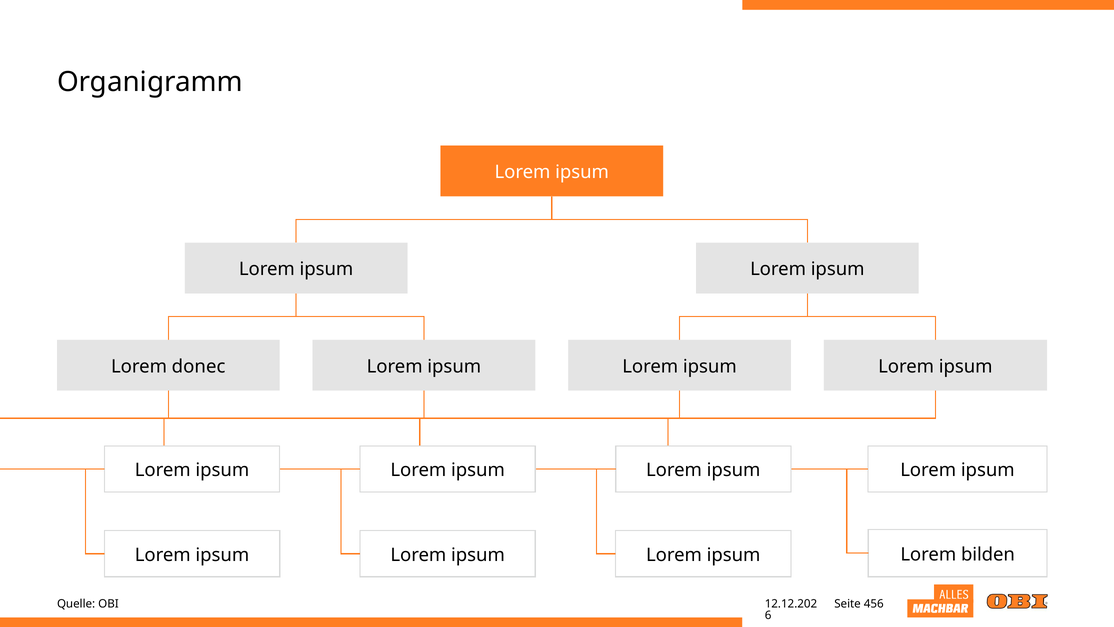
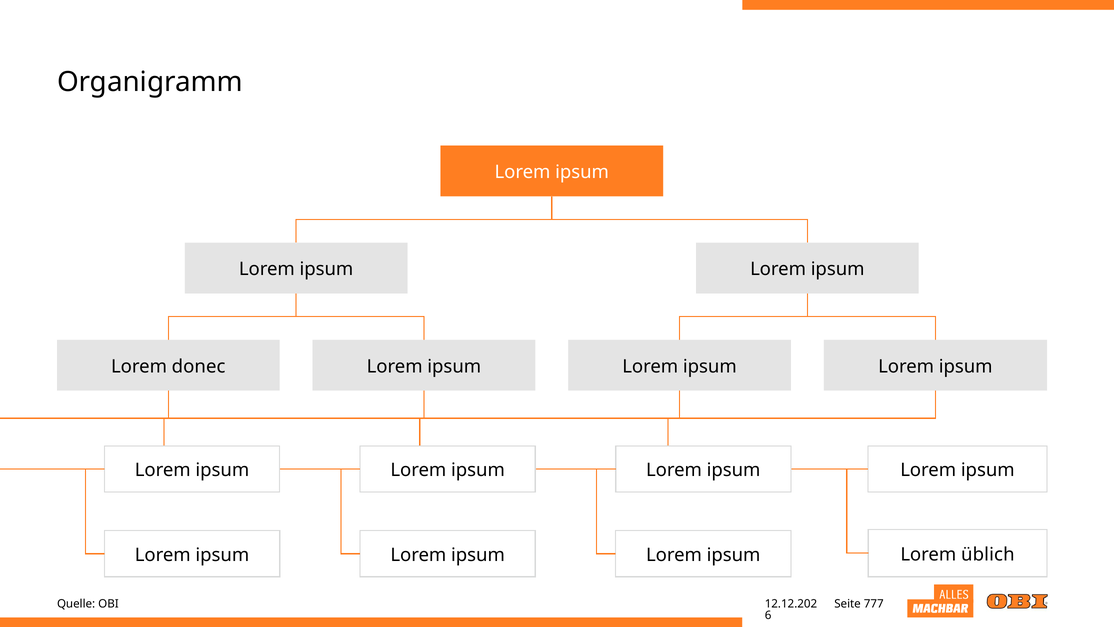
bilden: bilden -> üblich
456: 456 -> 777
